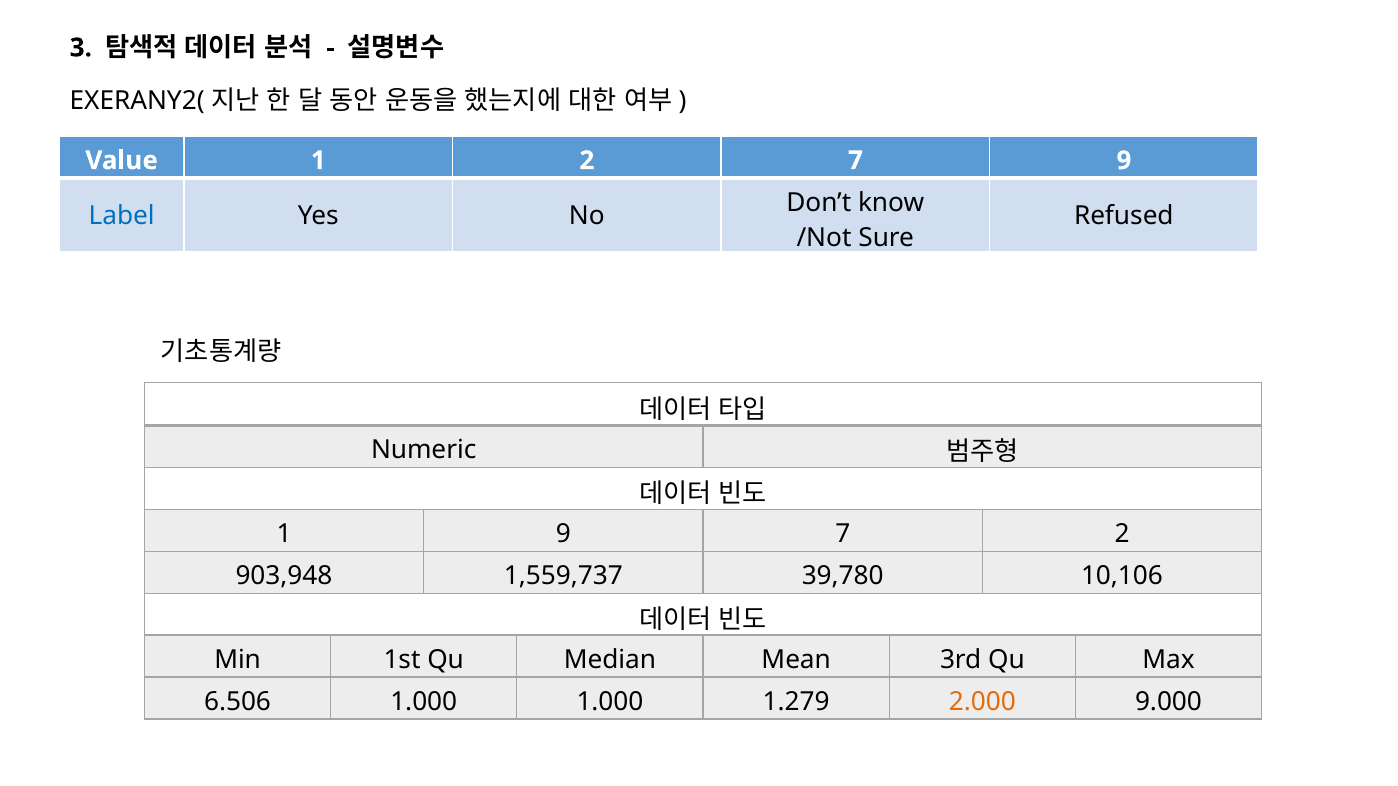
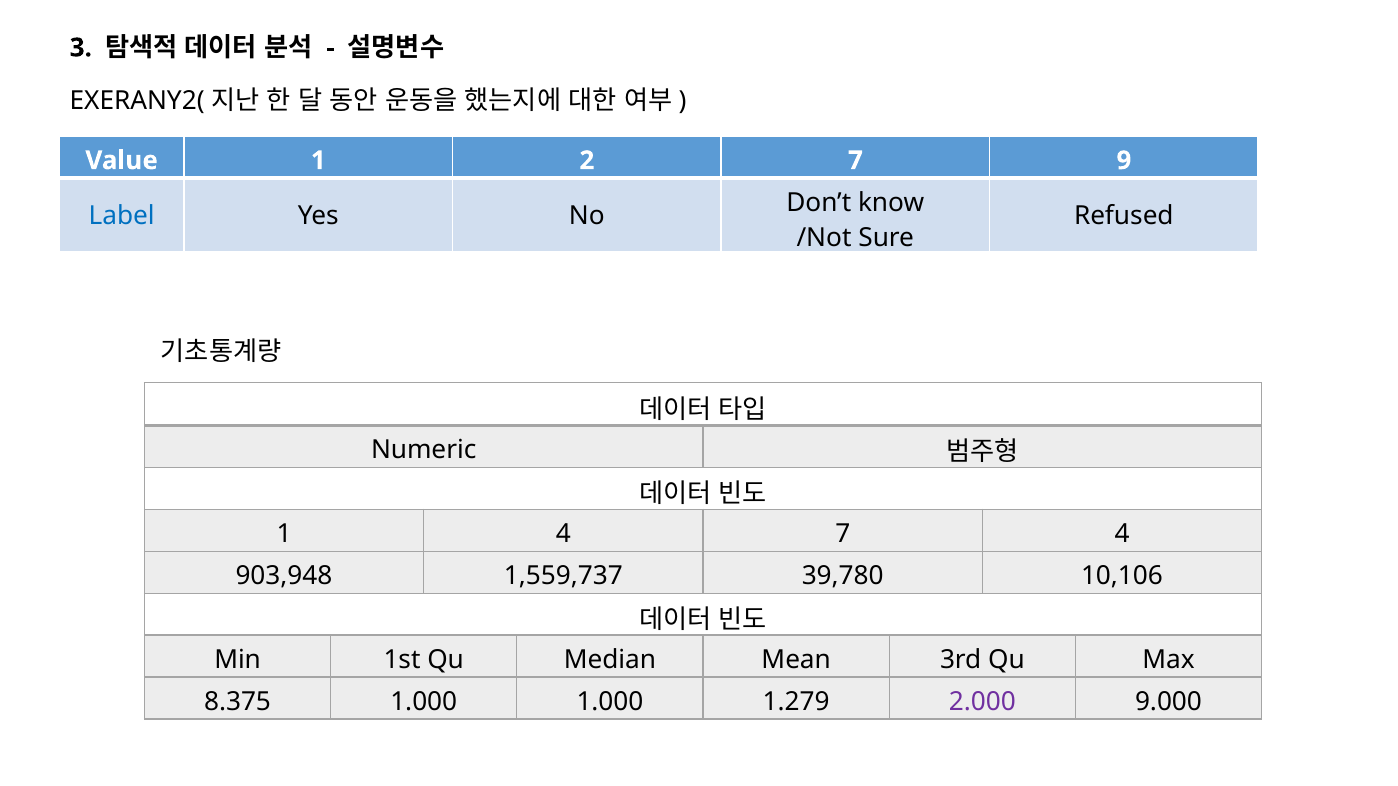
1 9: 9 -> 4
7 2: 2 -> 4
6.506: 6.506 -> 8.375
2.000 colour: orange -> purple
